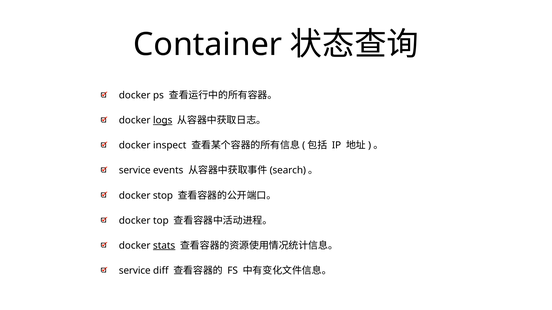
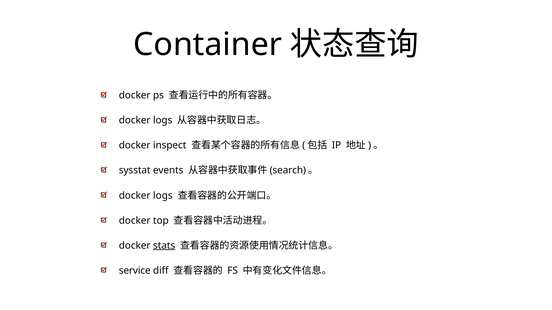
logs at (163, 121) underline: present -> none
service at (135, 171): service -> sysstat
stop at (163, 196): stop -> logs
